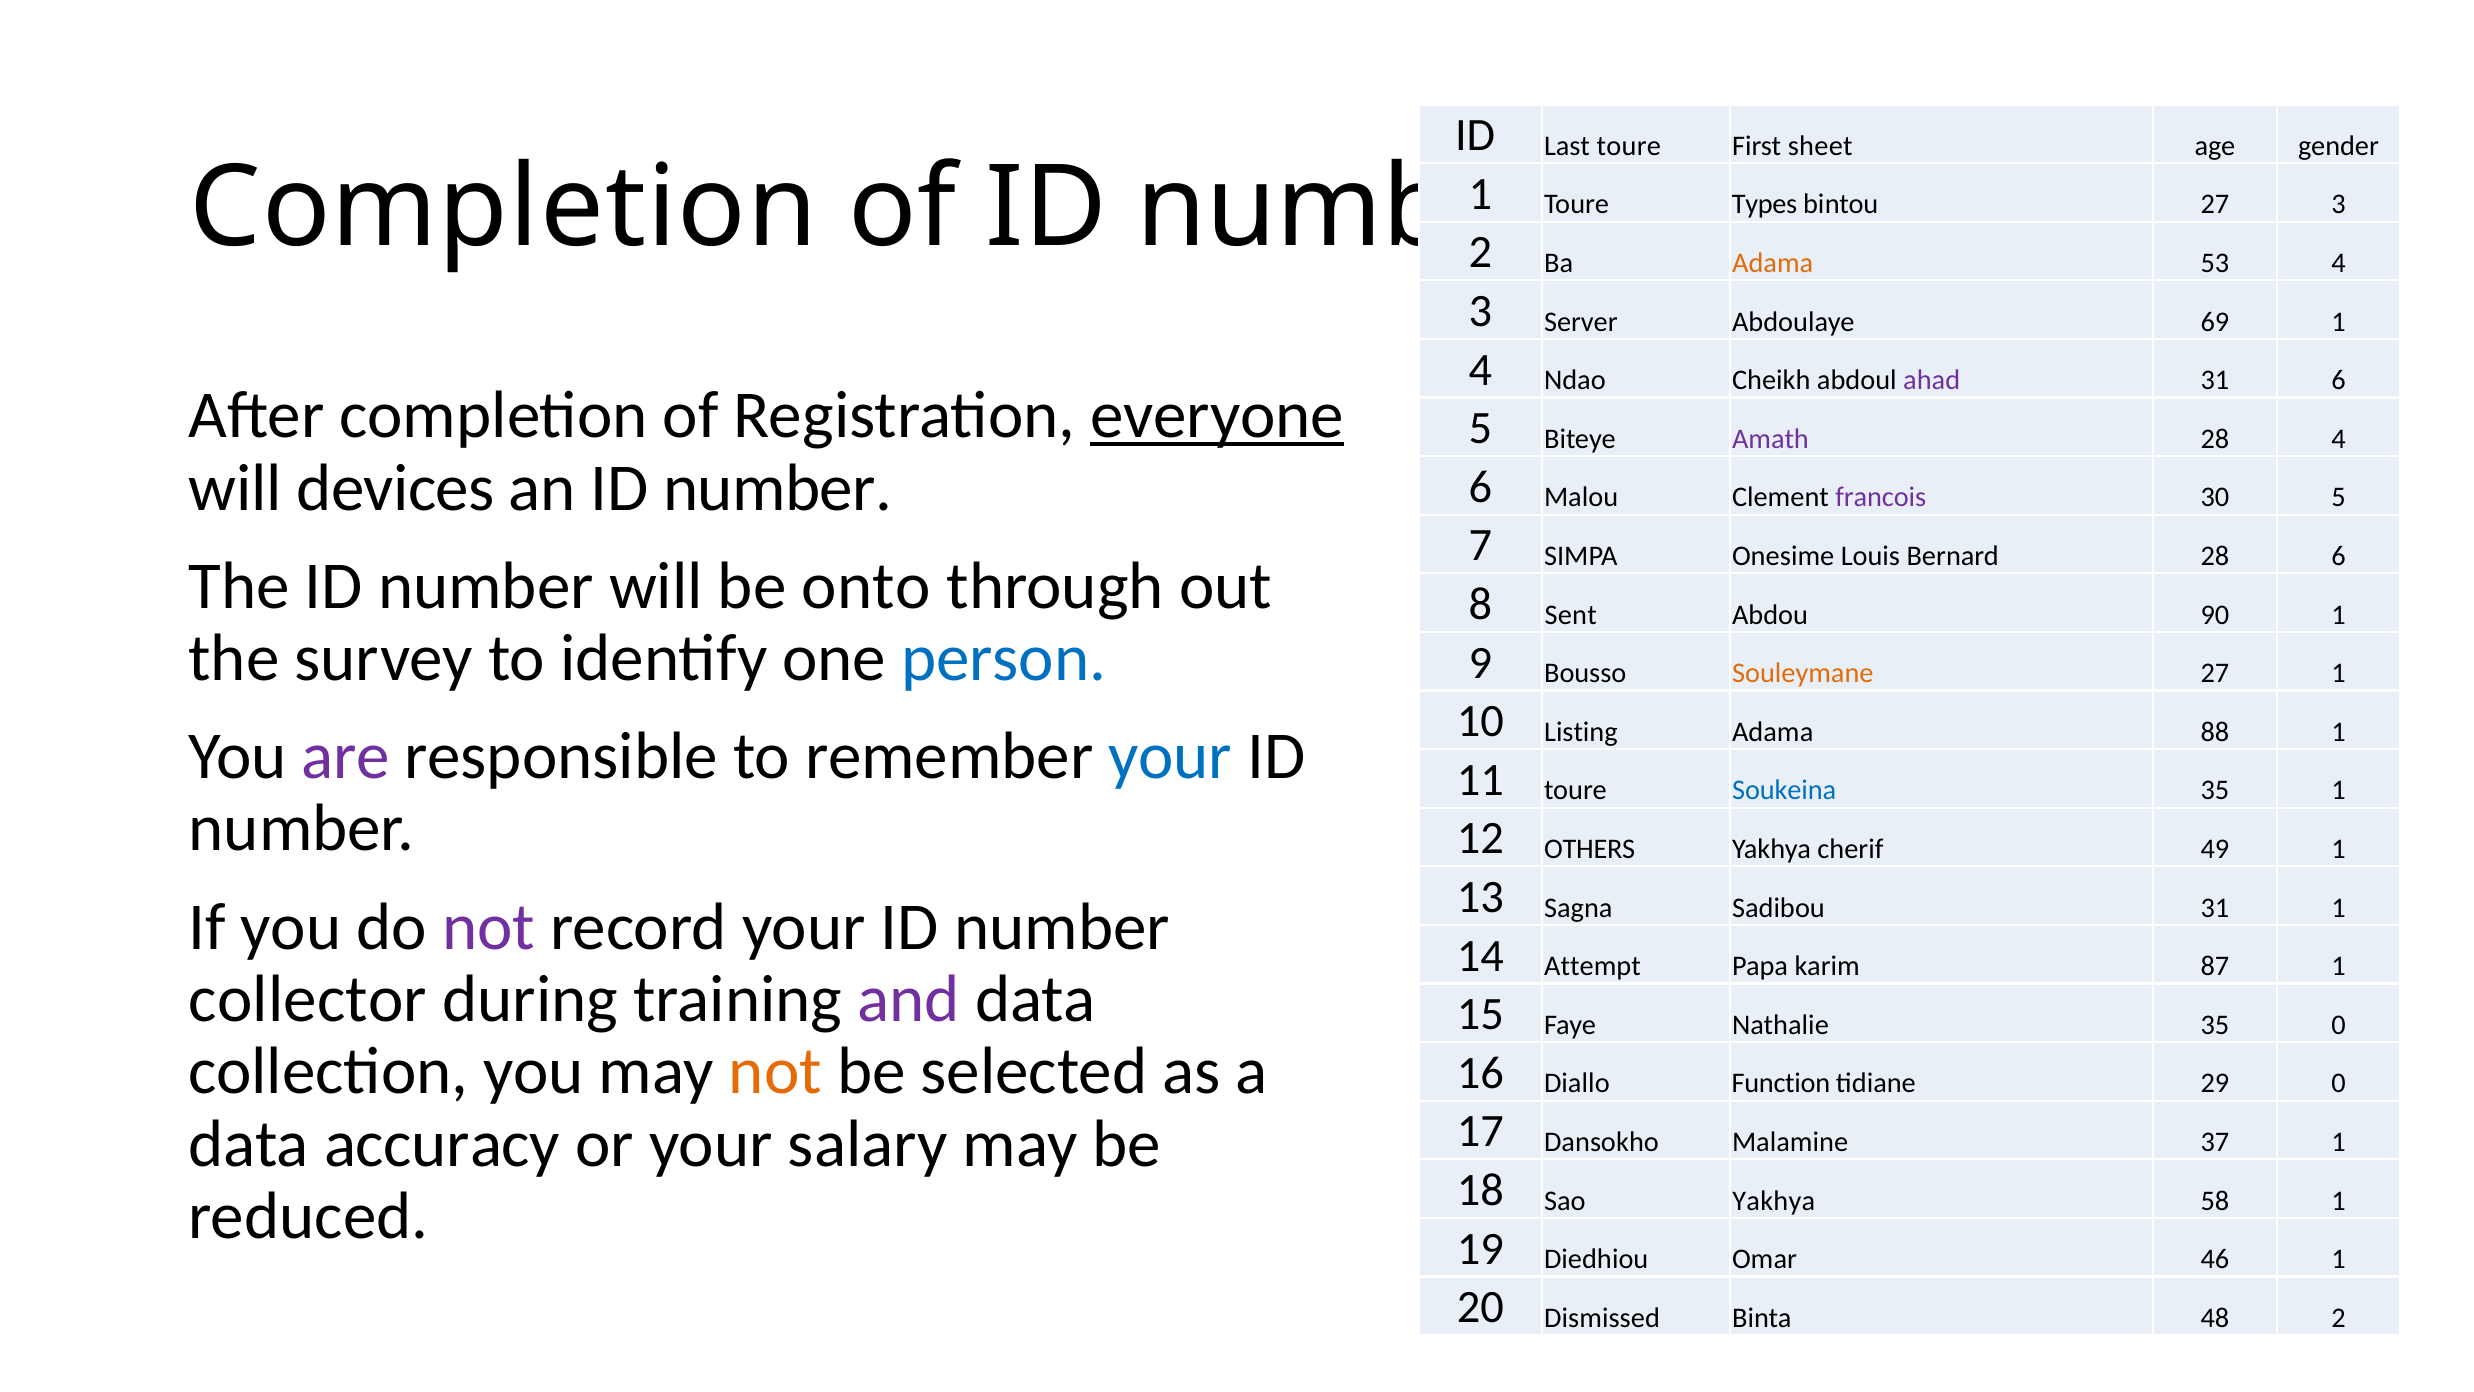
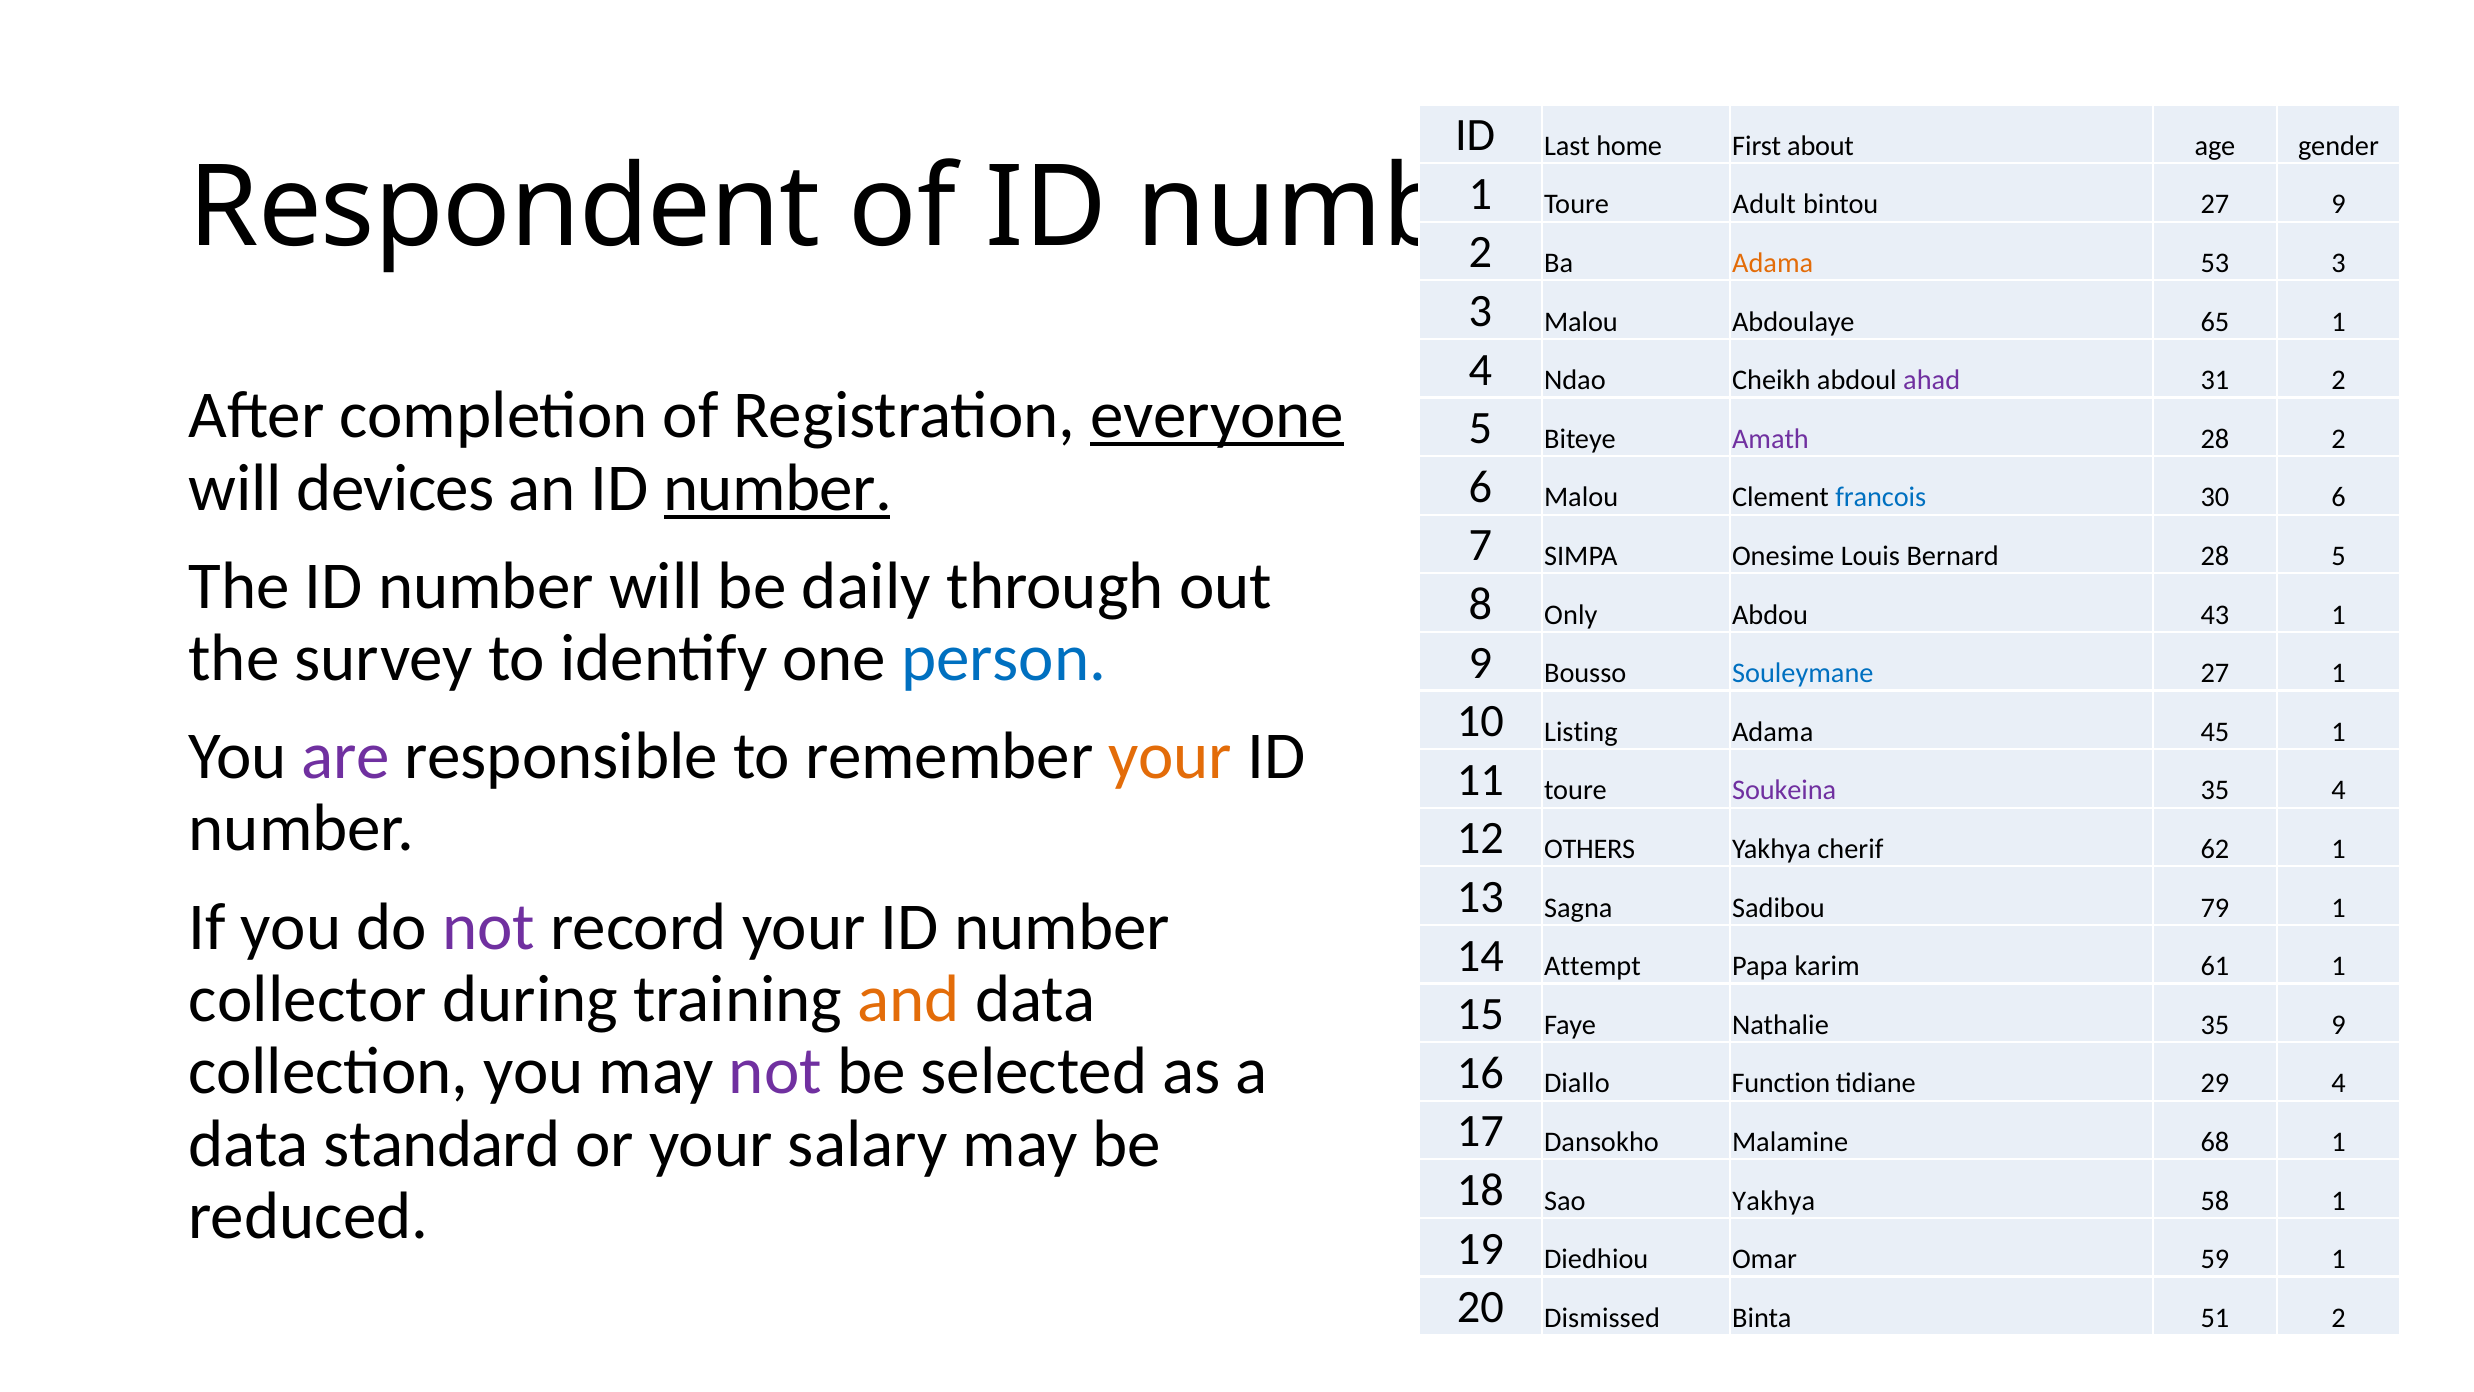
Last toure: toure -> home
sheet: sheet -> about
Types: Types -> Adult
27 3: 3 -> 9
Completion at (503, 208): Completion -> Respondent
53 4: 4 -> 3
3 Server: Server -> Malou
69: 69 -> 65
31 6: 6 -> 2
28 4: 4 -> 2
number at (778, 488) underline: none -> present
francois colour: purple -> blue
30 5: 5 -> 6
28 6: 6 -> 5
onto: onto -> daily
Sent: Sent -> Only
90: 90 -> 43
Souleymane colour: orange -> blue
88: 88 -> 45
your at (1171, 756) colour: blue -> orange
Soukeina colour: blue -> purple
35 1: 1 -> 4
49: 49 -> 62
Sadibou 31: 31 -> 79
87: 87 -> 61
and colour: purple -> orange
35 0: 0 -> 9
not at (775, 1071) colour: orange -> purple
29 0: 0 -> 4
37: 37 -> 68
accuracy: accuracy -> standard
46: 46 -> 59
48: 48 -> 51
